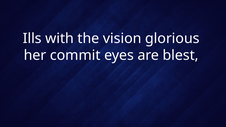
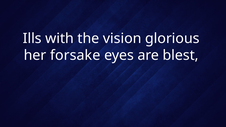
commit: commit -> forsake
